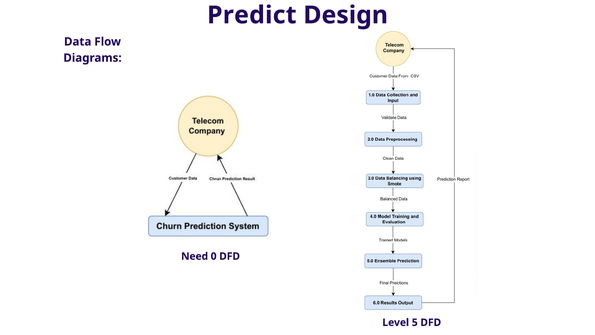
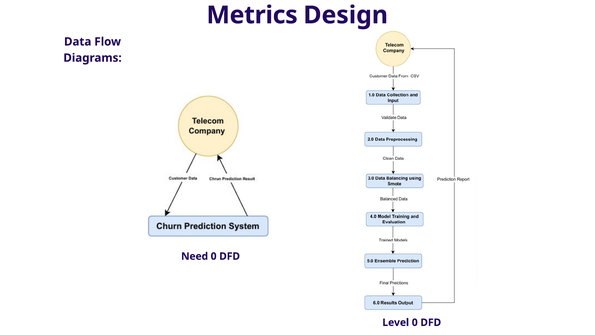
Predict: Predict -> Metrics
Level 5: 5 -> 0
